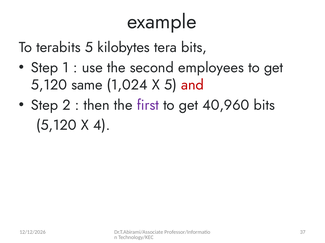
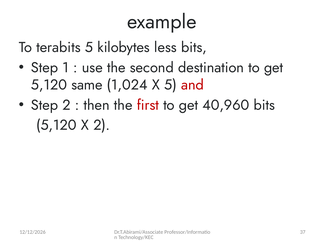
tera: tera -> less
employees: employees -> destination
first colour: purple -> red
X 4: 4 -> 2
